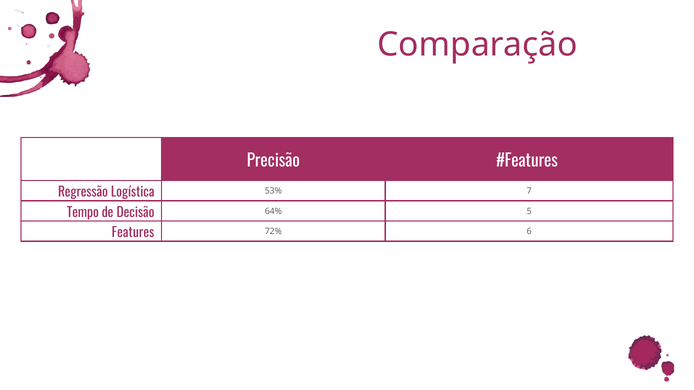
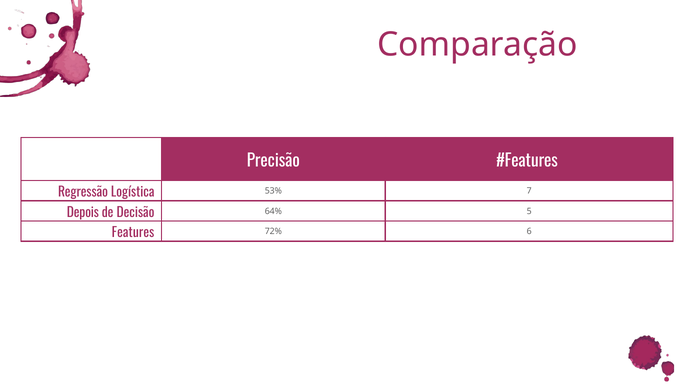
Tempo: Tempo -> Depois
